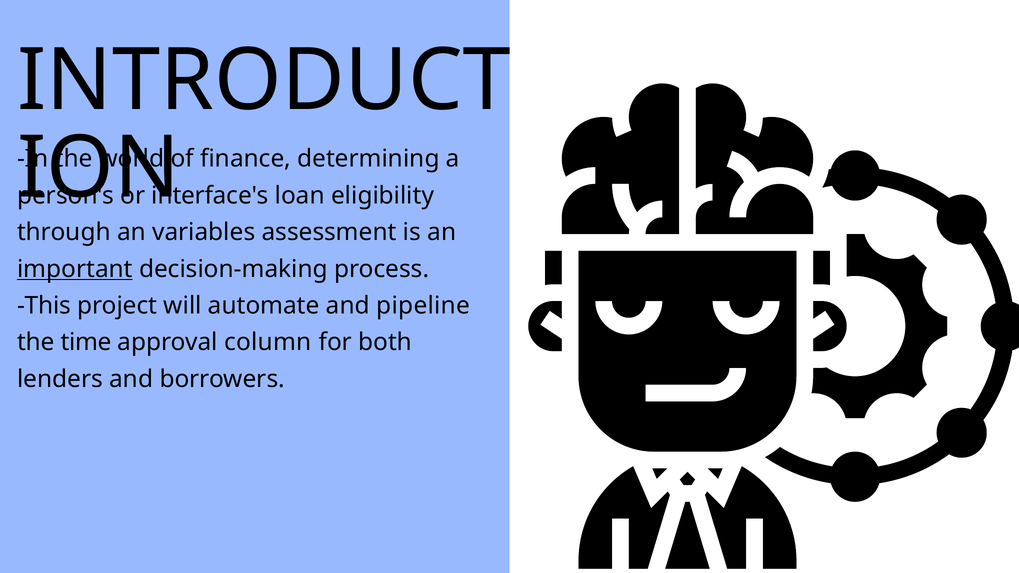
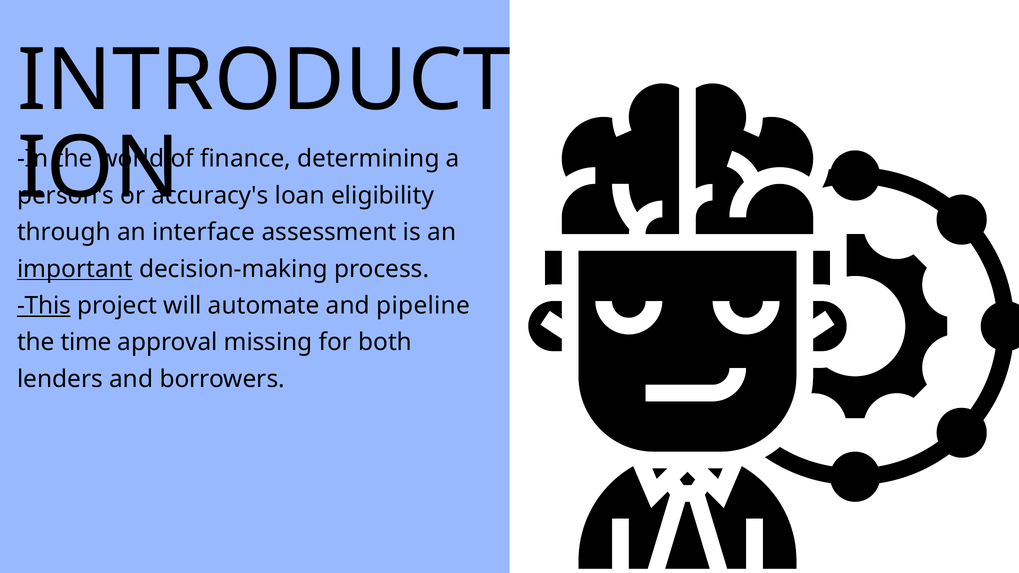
interface's: interface's -> accuracy's
variables: variables -> interface
This underline: none -> present
column: column -> missing
